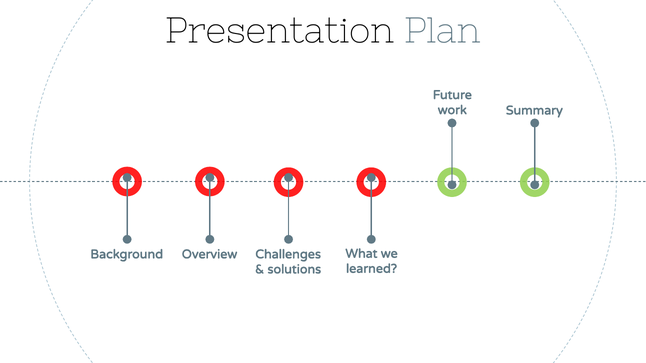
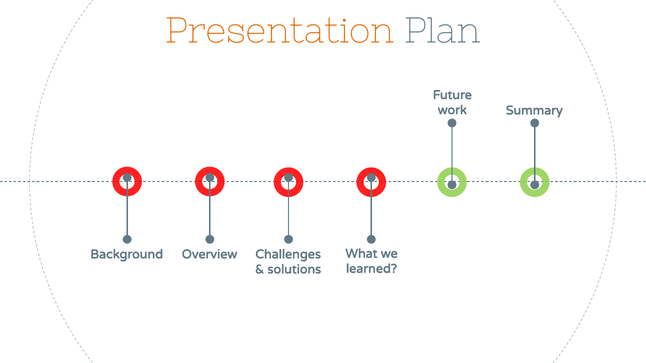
Presentation colour: black -> orange
